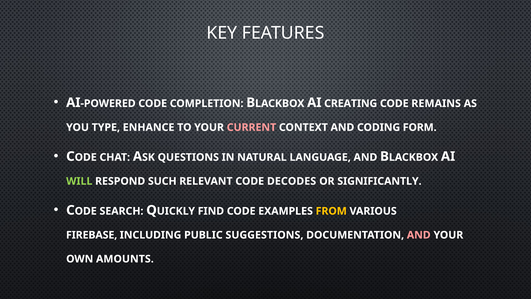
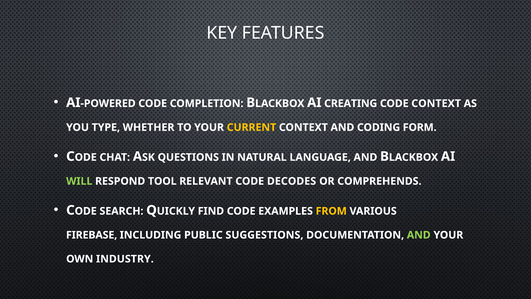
CODE REMAINS: REMAINS -> CONTEXT
ENHANCE: ENHANCE -> WHETHER
CURRENT colour: pink -> yellow
SUCH: SUCH -> TOOL
SIGNIFICANTLY: SIGNIFICANTLY -> COMPREHENDS
AND at (419, 235) colour: pink -> light green
AMOUNTS: AMOUNTS -> INDUSTRY
